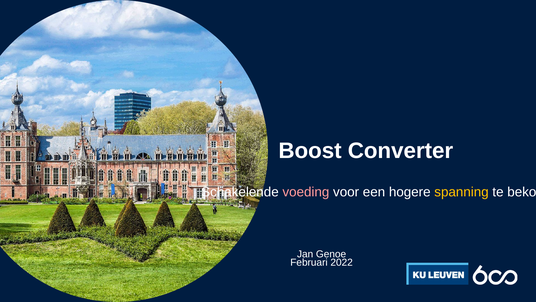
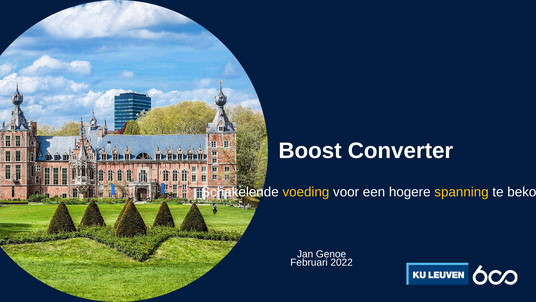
voeding colour: pink -> yellow
